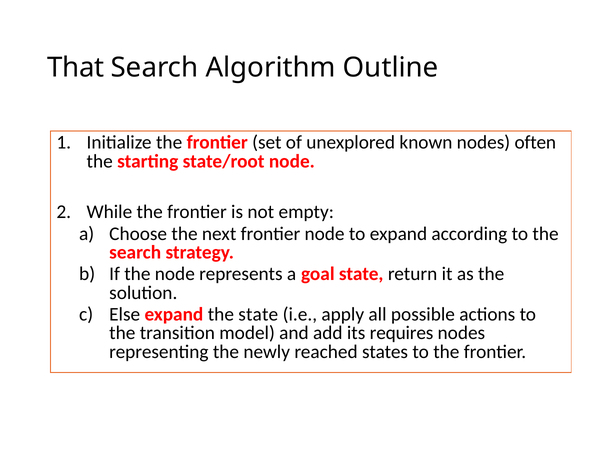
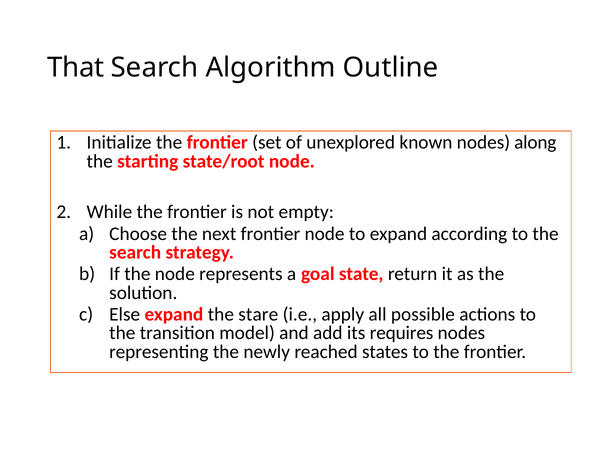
often: often -> along
the state: state -> stare
